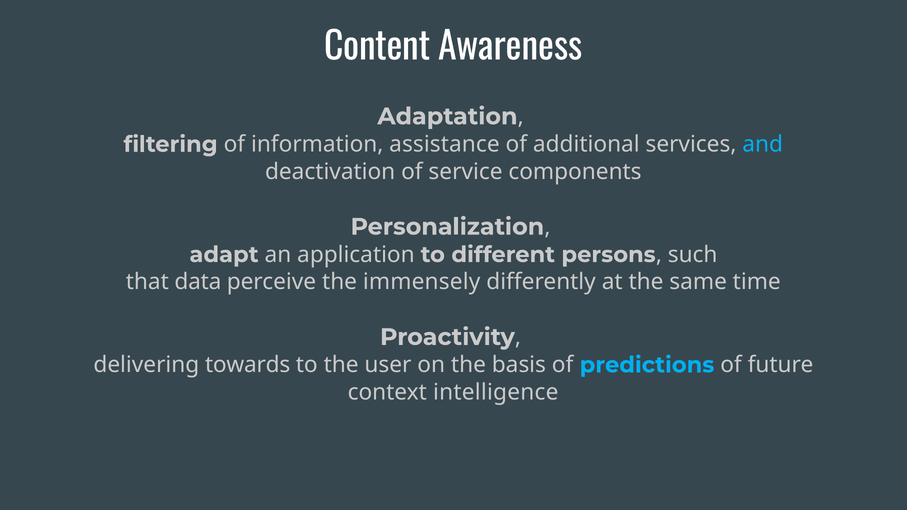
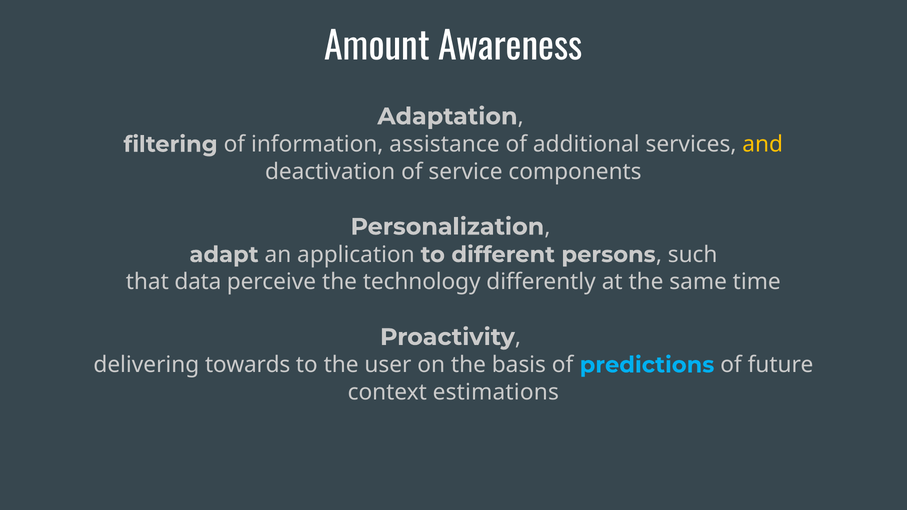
Content: Content -> Amount
and colour: light blue -> yellow
immensely: immensely -> technology
intelligence: intelligence -> estimations
